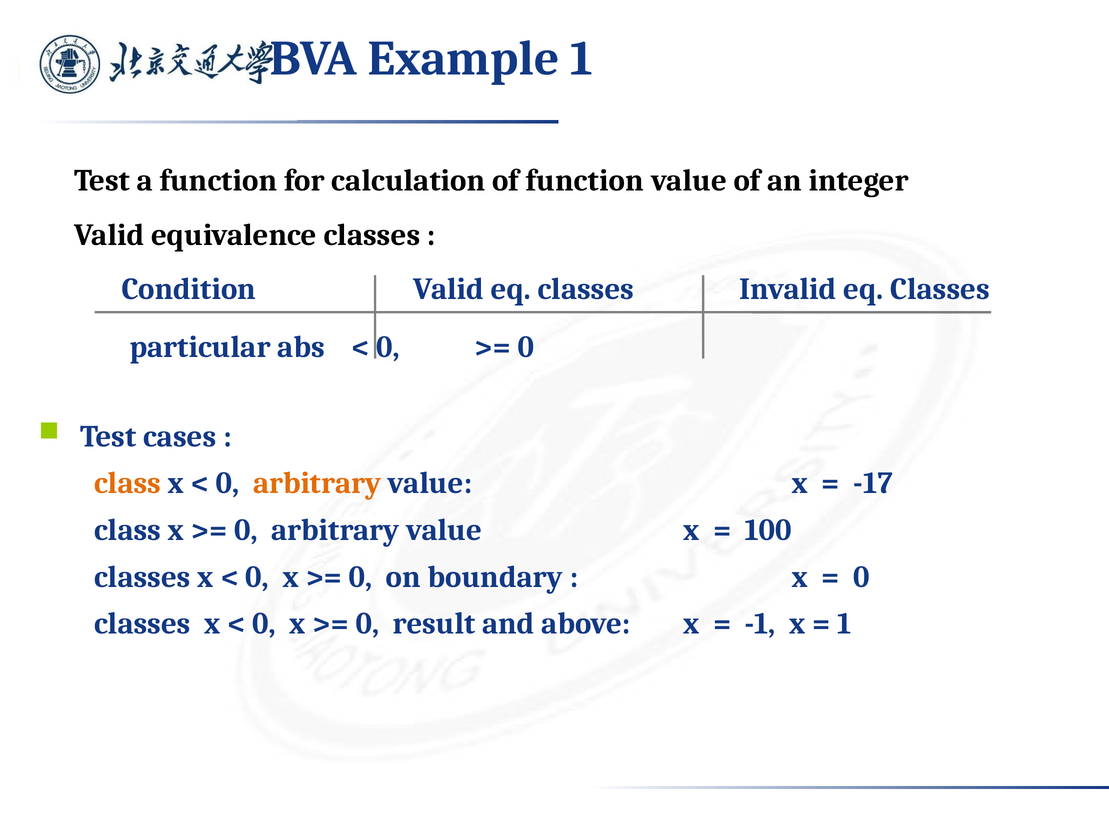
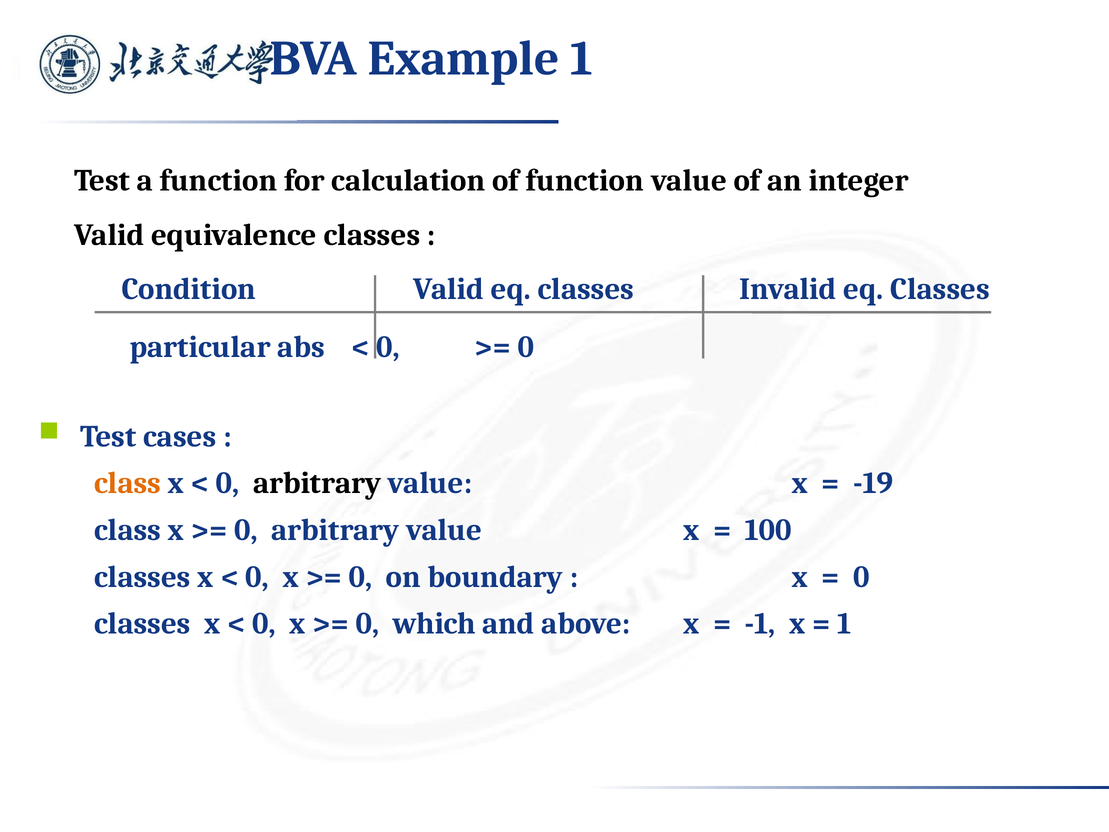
arbitrary at (317, 483) colour: orange -> black
-17: -17 -> -19
result: result -> which
